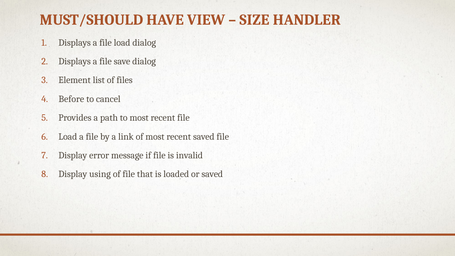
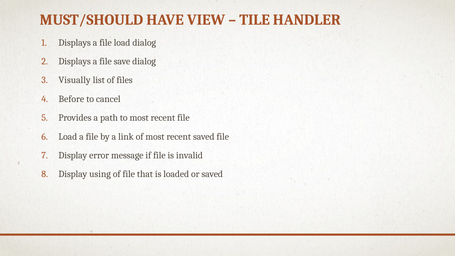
SIZE: SIZE -> TILE
Element: Element -> Visually
